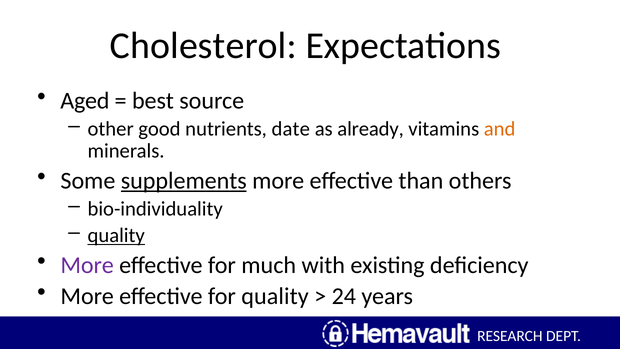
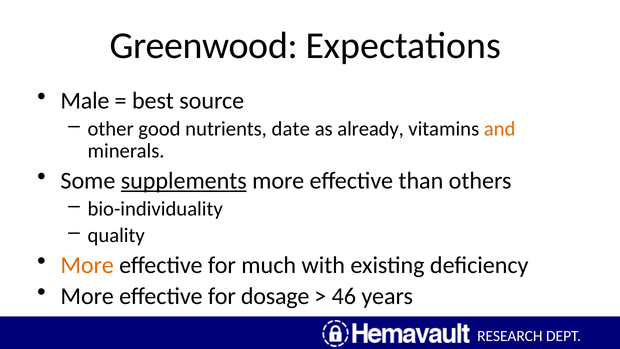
Cholesterol: Cholesterol -> Greenwood
Aged: Aged -> Male
quality at (116, 235) underline: present -> none
More at (87, 265) colour: purple -> orange
for quality: quality -> dosage
24: 24 -> 46
